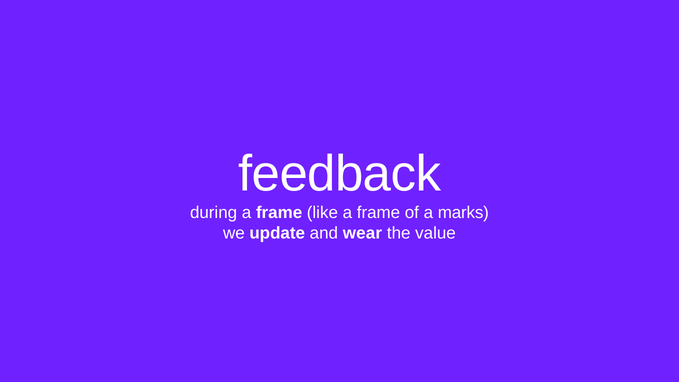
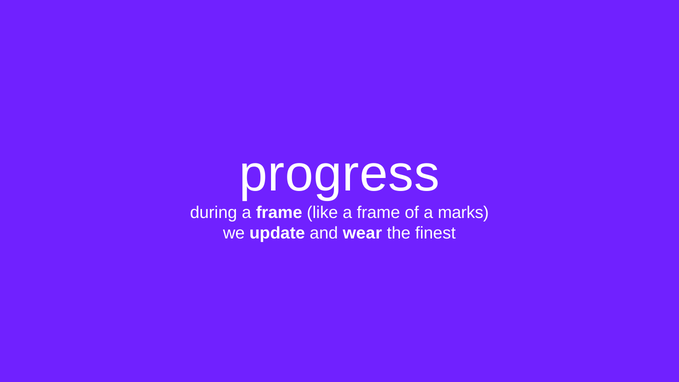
feedback: feedback -> progress
value: value -> finest
